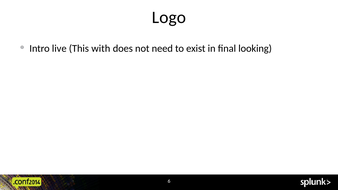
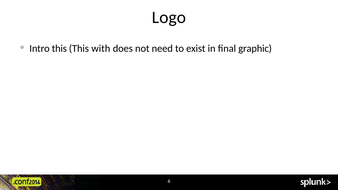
Intro live: live -> this
looking: looking -> graphic
